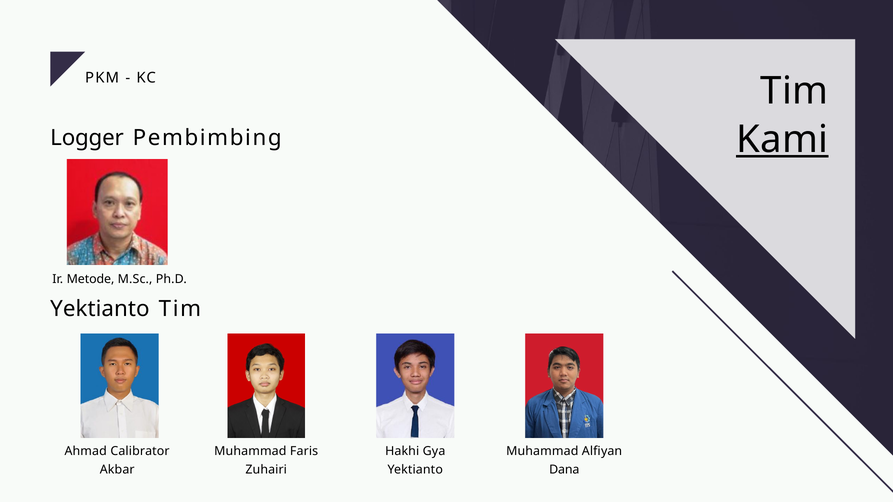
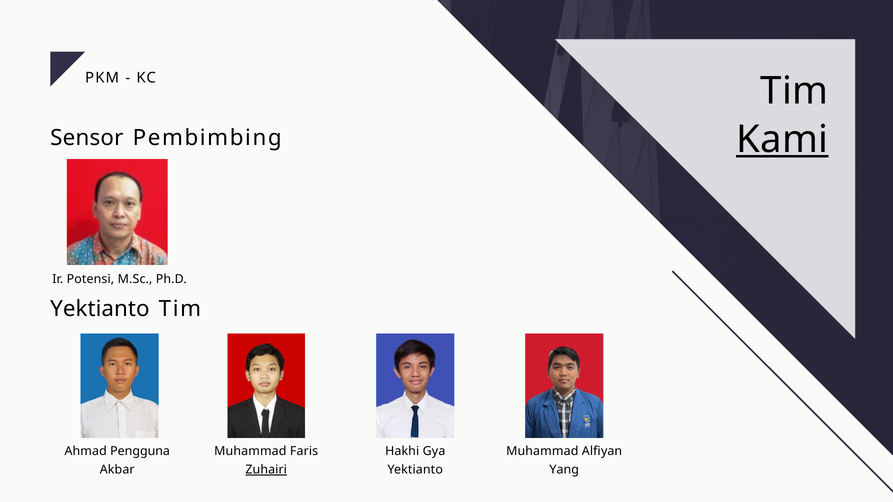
Logger: Logger -> Sensor
Metode: Metode -> Potensi
Calibrator: Calibrator -> Pengguna
Zuhairi underline: none -> present
Dana: Dana -> Yang
